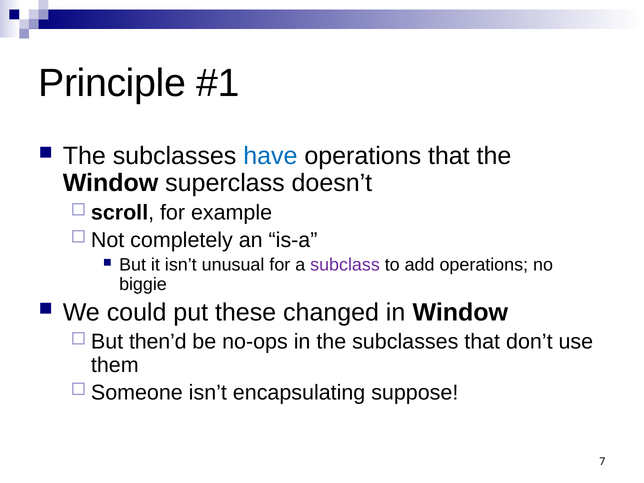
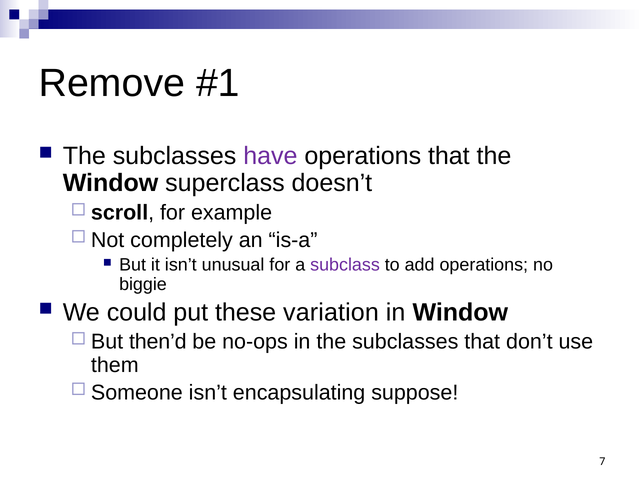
Principle: Principle -> Remove
have colour: blue -> purple
changed: changed -> variation
